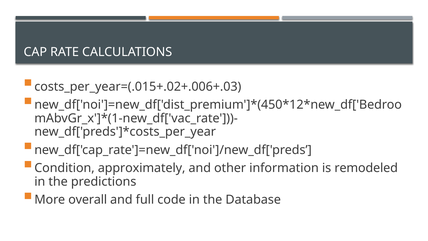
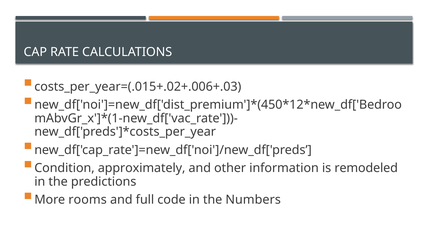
overall: overall -> rooms
Database: Database -> Numbers
